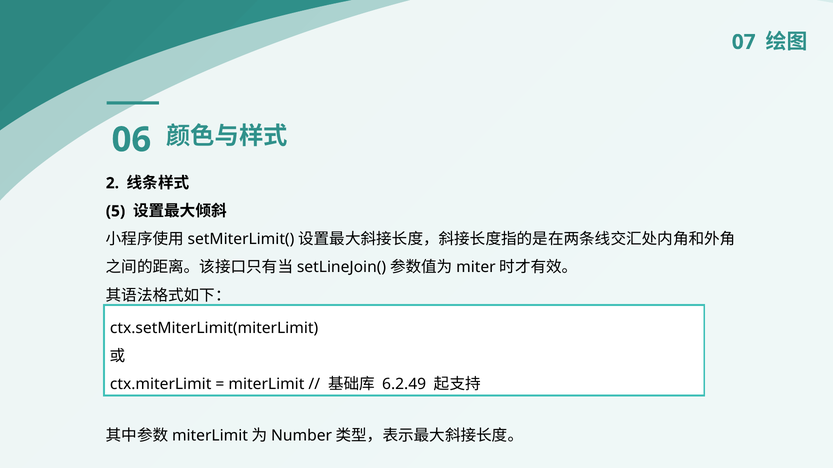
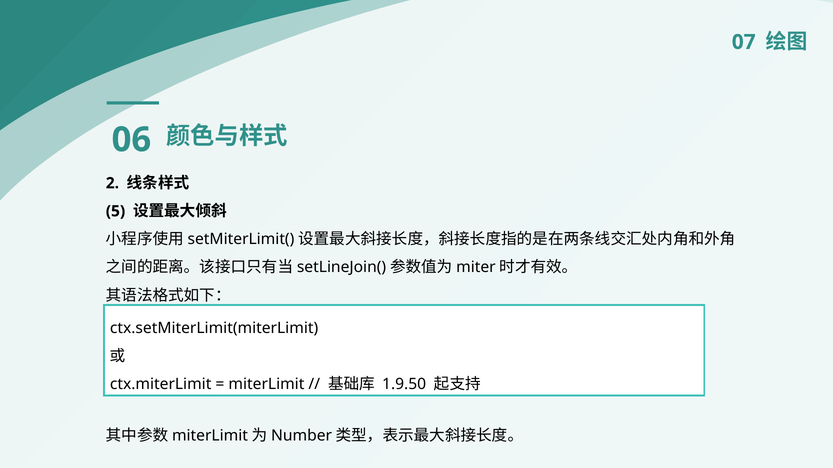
6.2.49: 6.2.49 -> 1.9.50
